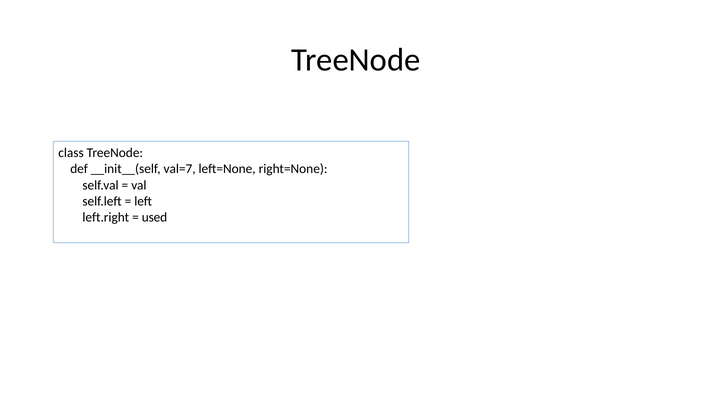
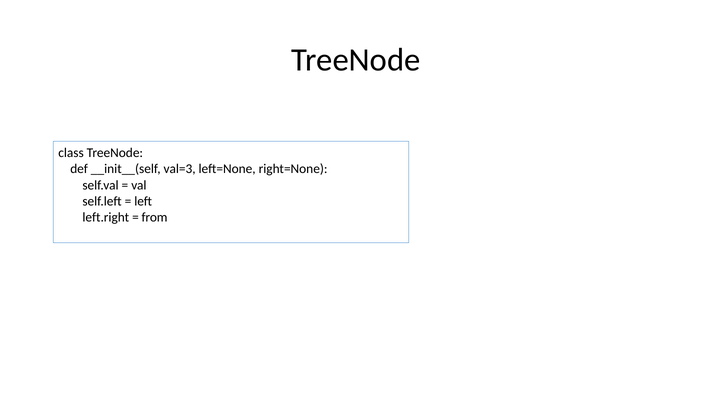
val=7: val=7 -> val=3
used: used -> from
